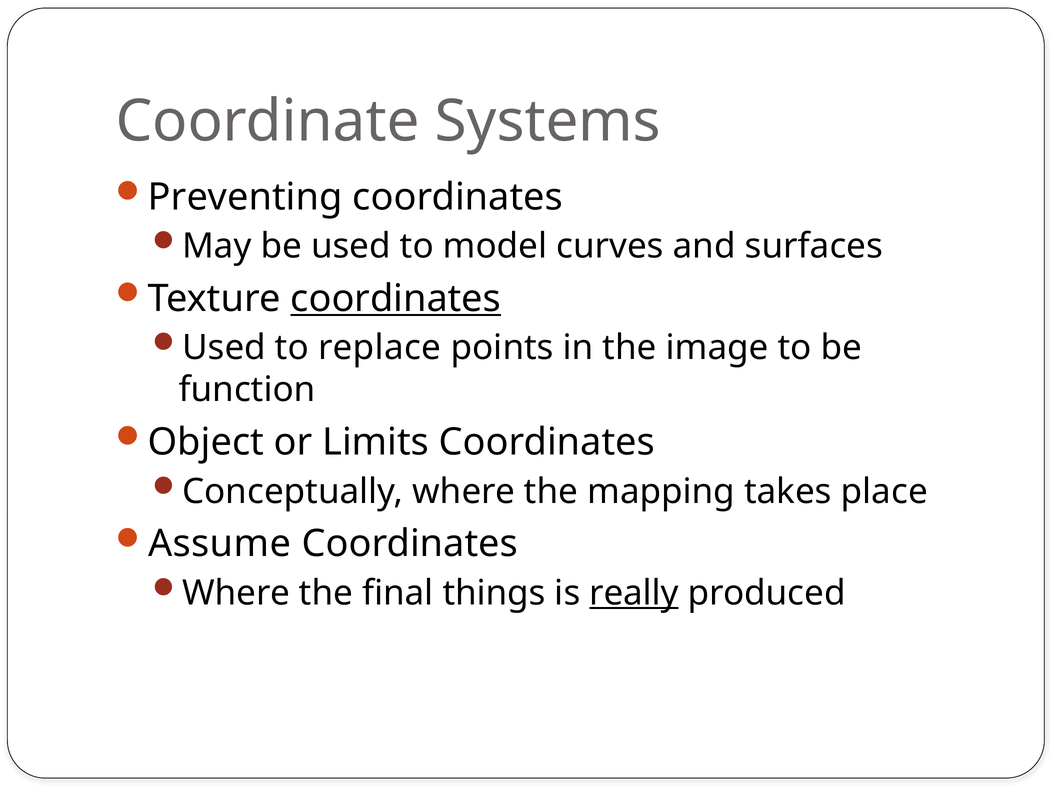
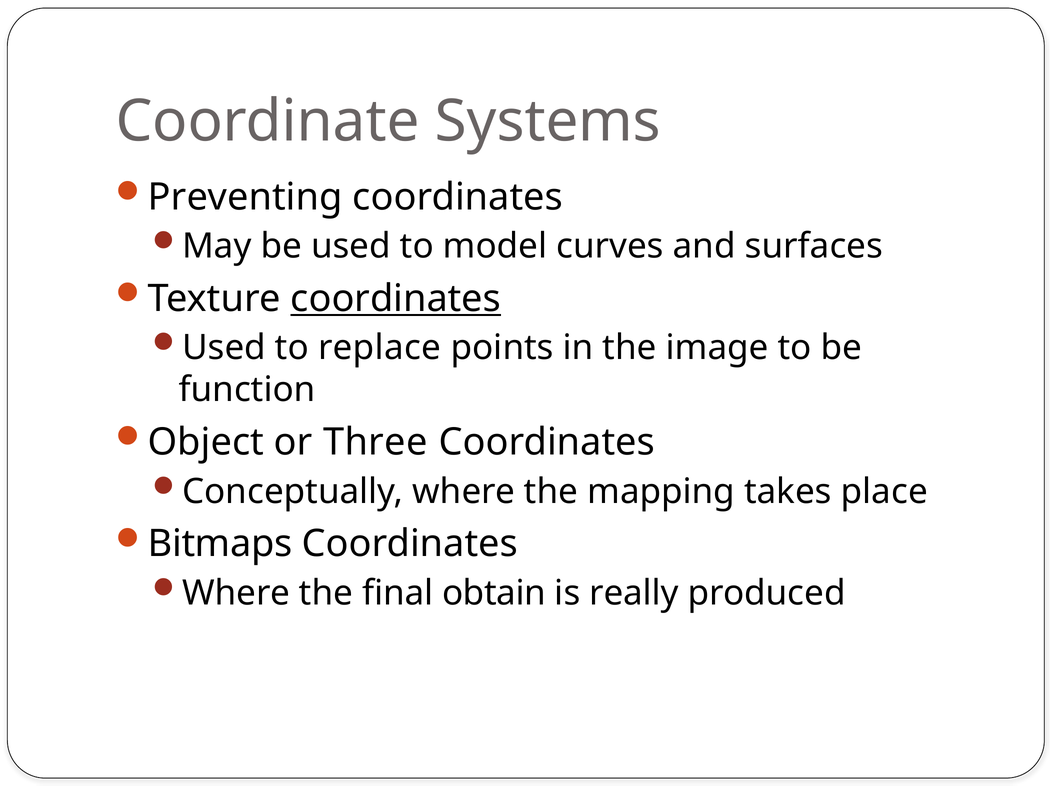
Limits: Limits -> Three
Assume: Assume -> Bitmaps
things: things -> obtain
really underline: present -> none
